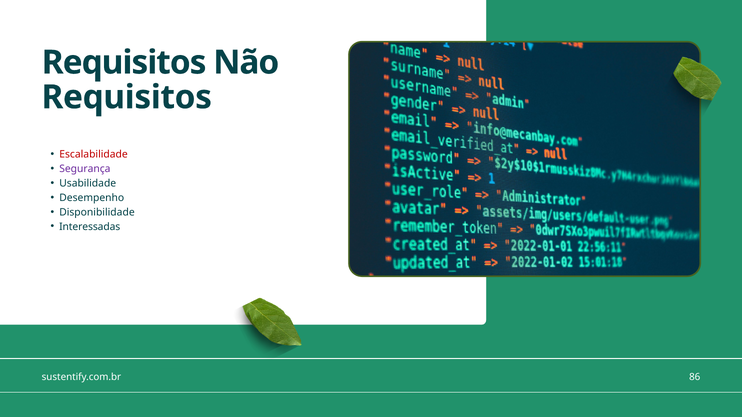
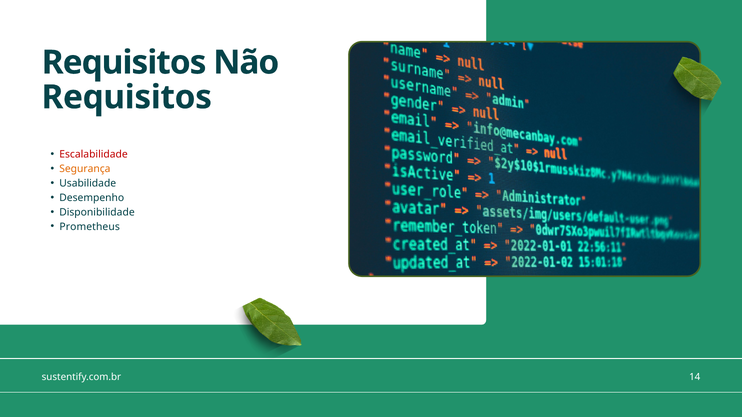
Segurança colour: purple -> orange
Interessadas: Interessadas -> Prometheus
86: 86 -> 14
